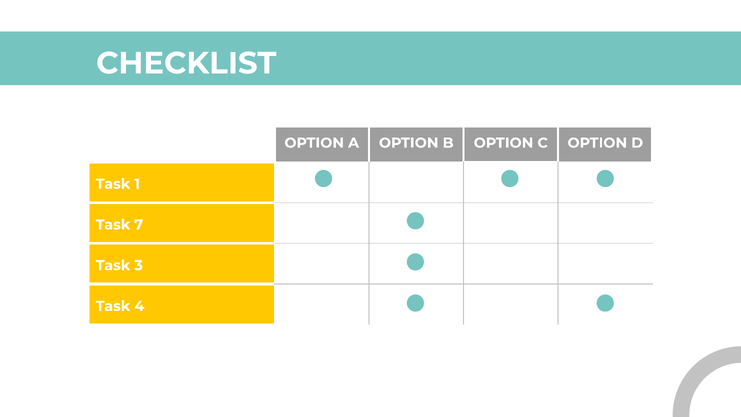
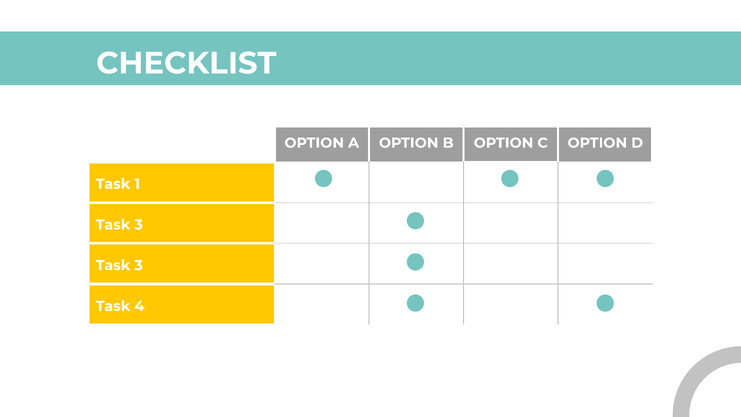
7 at (139, 225): 7 -> 3
